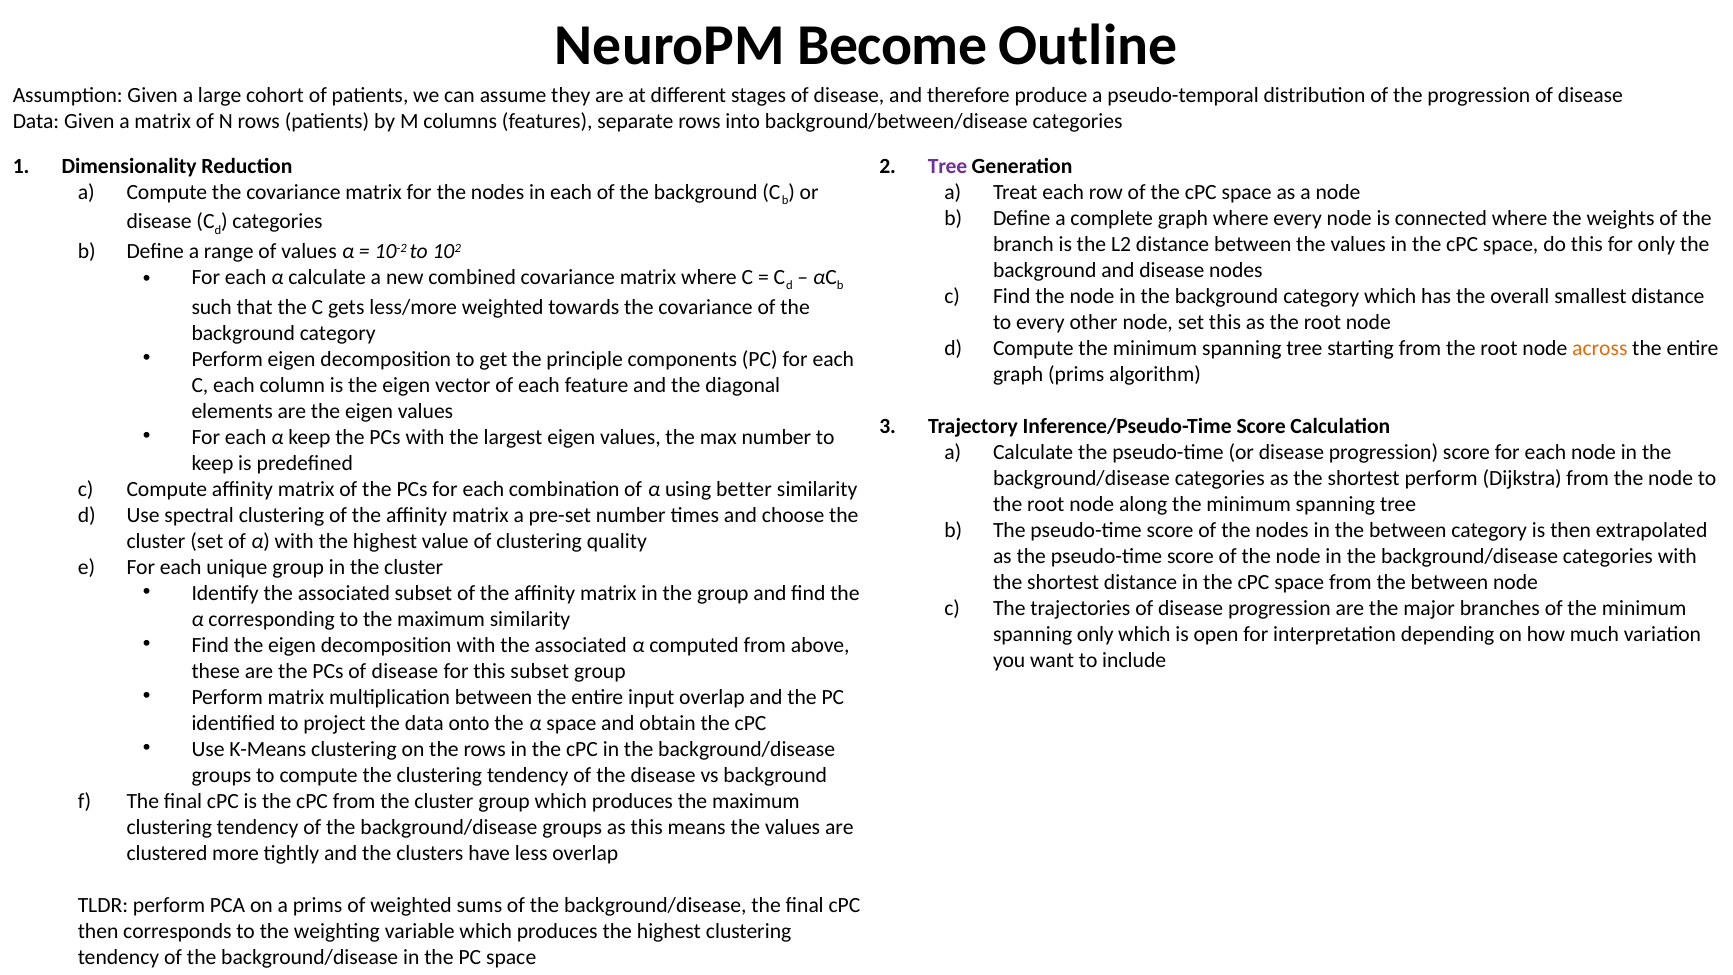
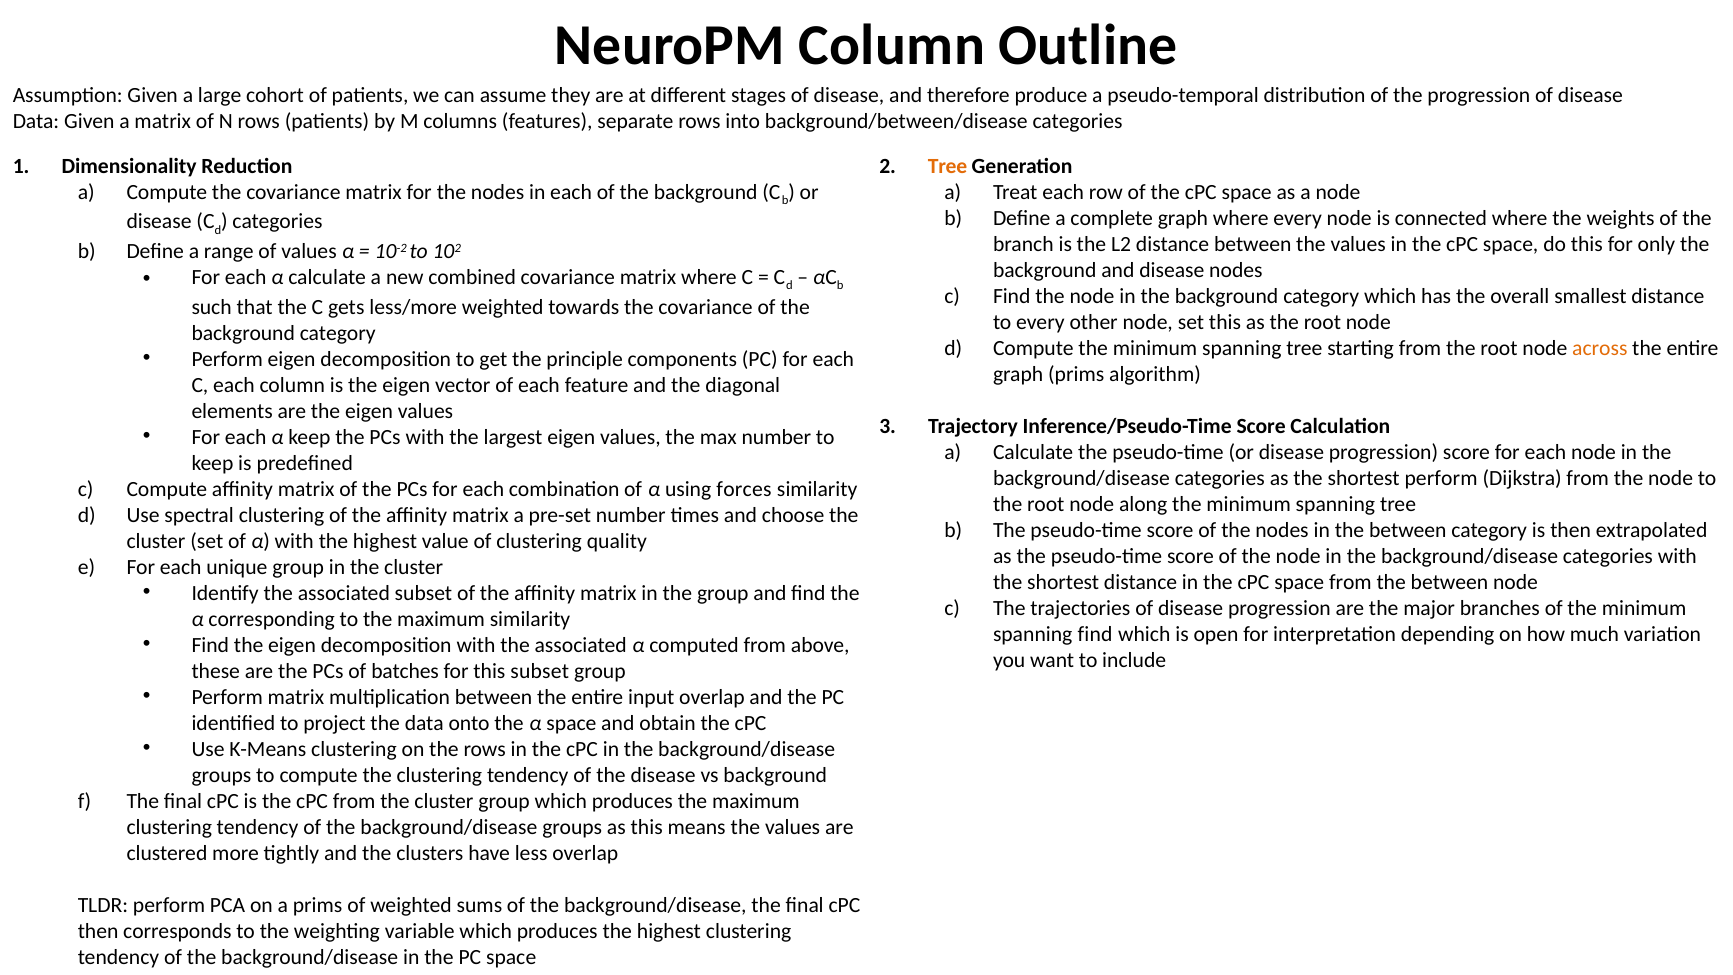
NeuroPM Become: Become -> Column
Tree at (948, 166) colour: purple -> orange
better: better -> forces
spanning only: only -> find
PCs of disease: disease -> batches
